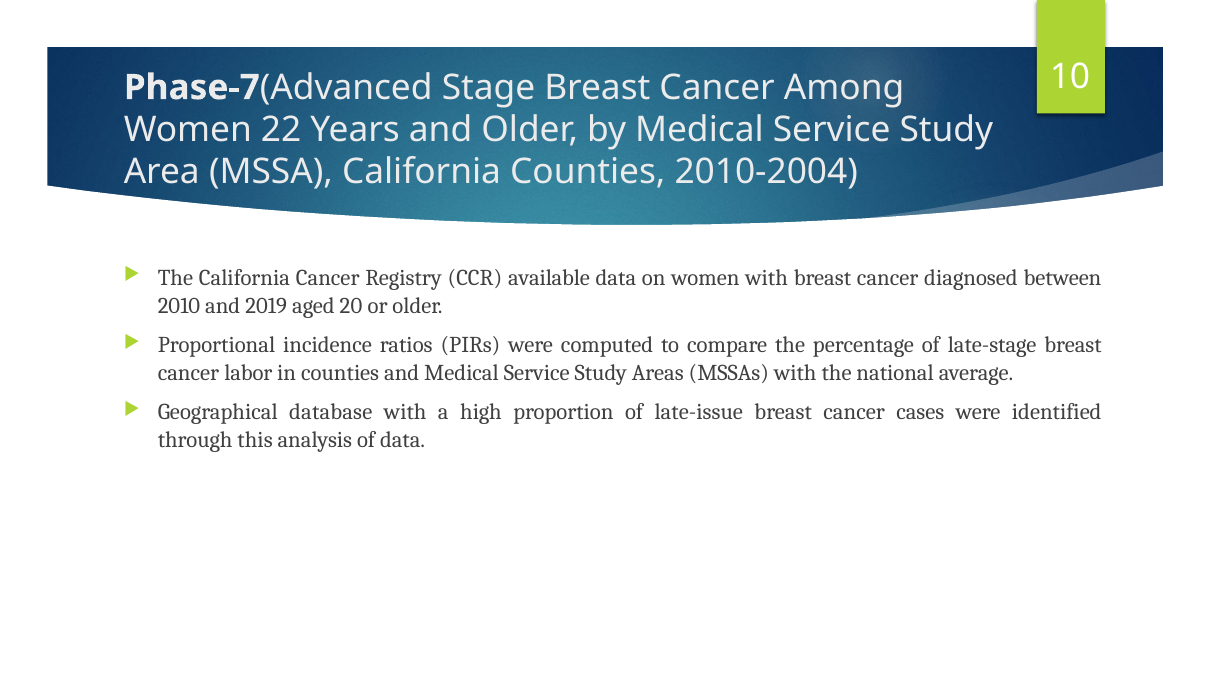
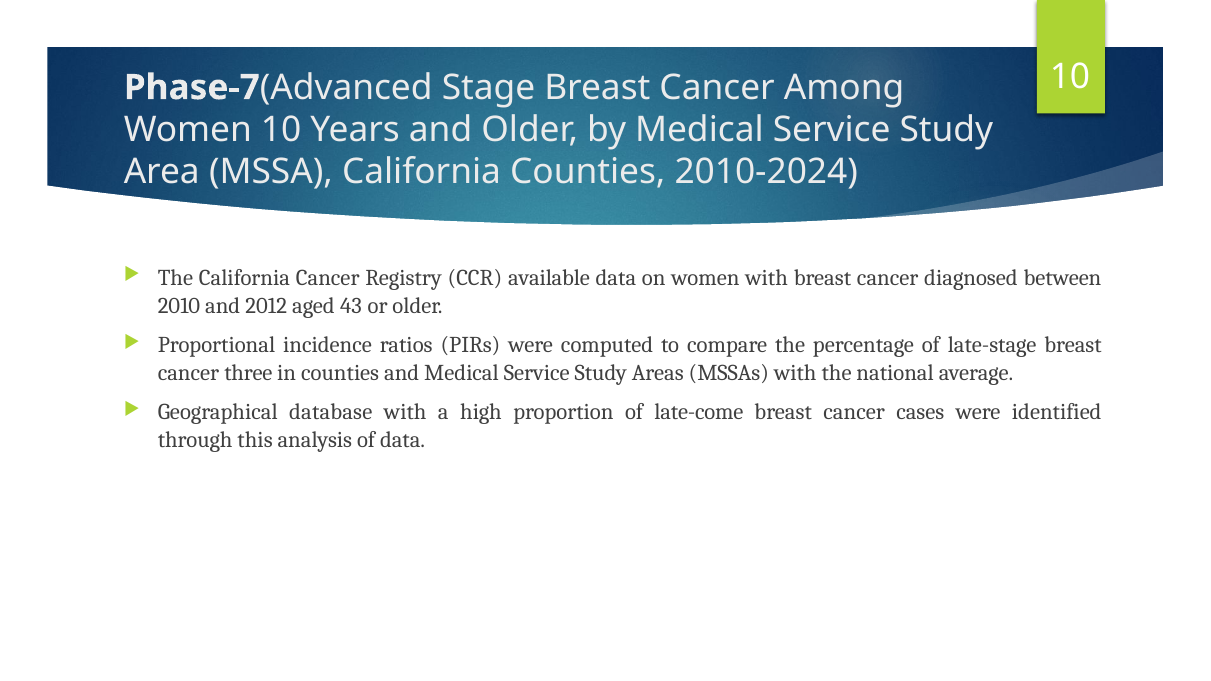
Women 22: 22 -> 10
2010-2004: 2010-2004 -> 2010-2024
2019: 2019 -> 2012
20: 20 -> 43
labor: labor -> three
late-issue: late-issue -> late-come
